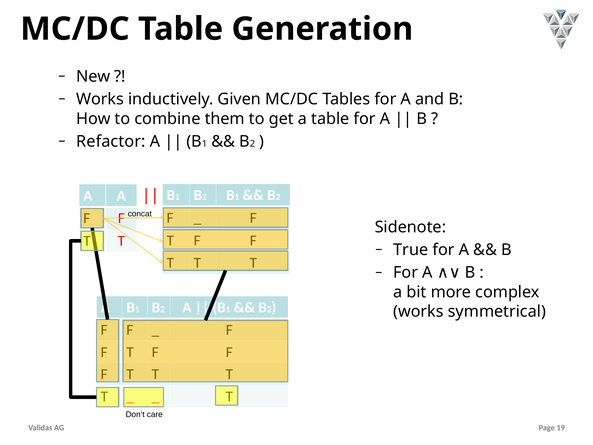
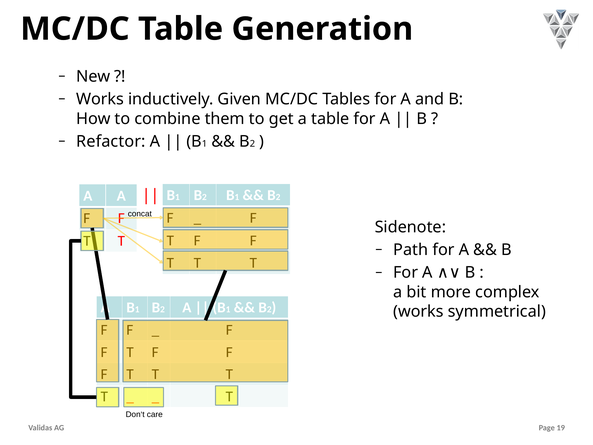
True: True -> Path
